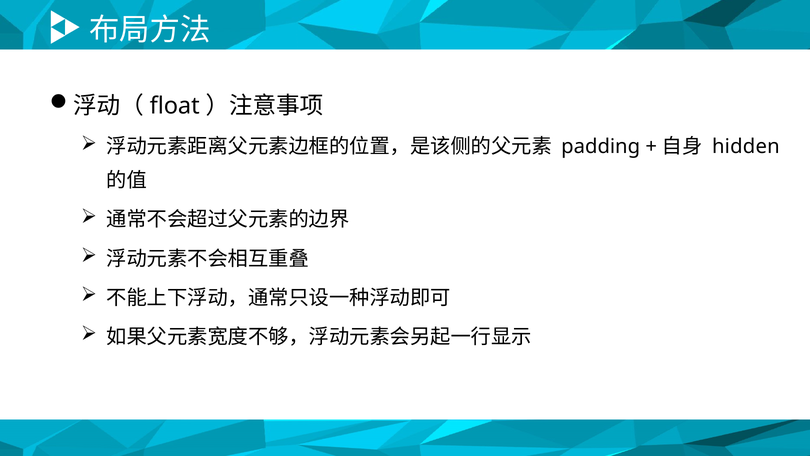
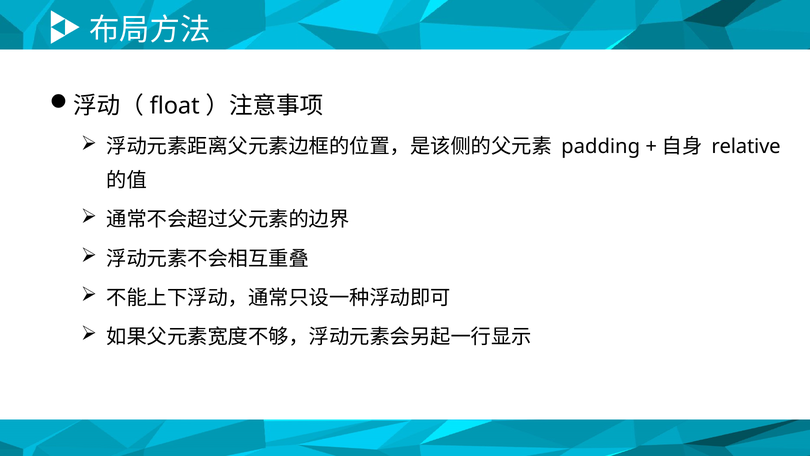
hidden: hidden -> relative
